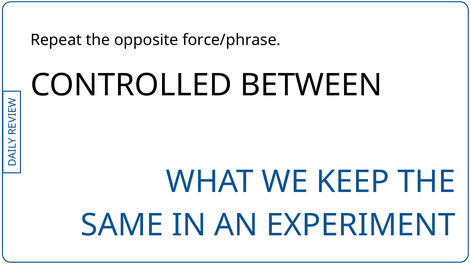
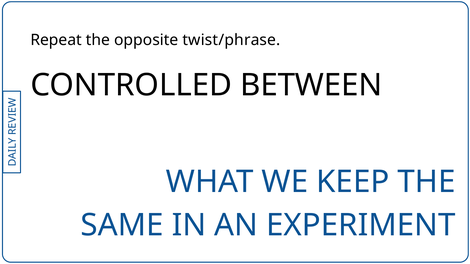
force/phrase: force/phrase -> twist/phrase
